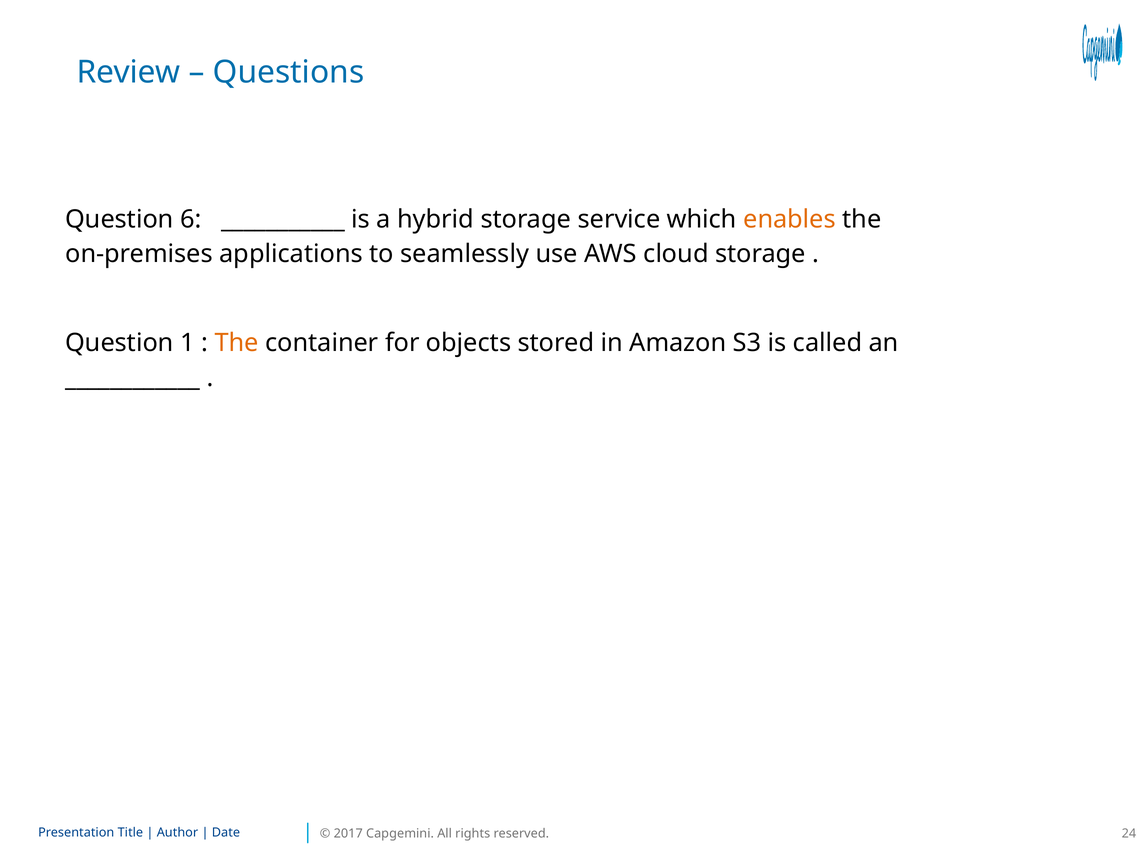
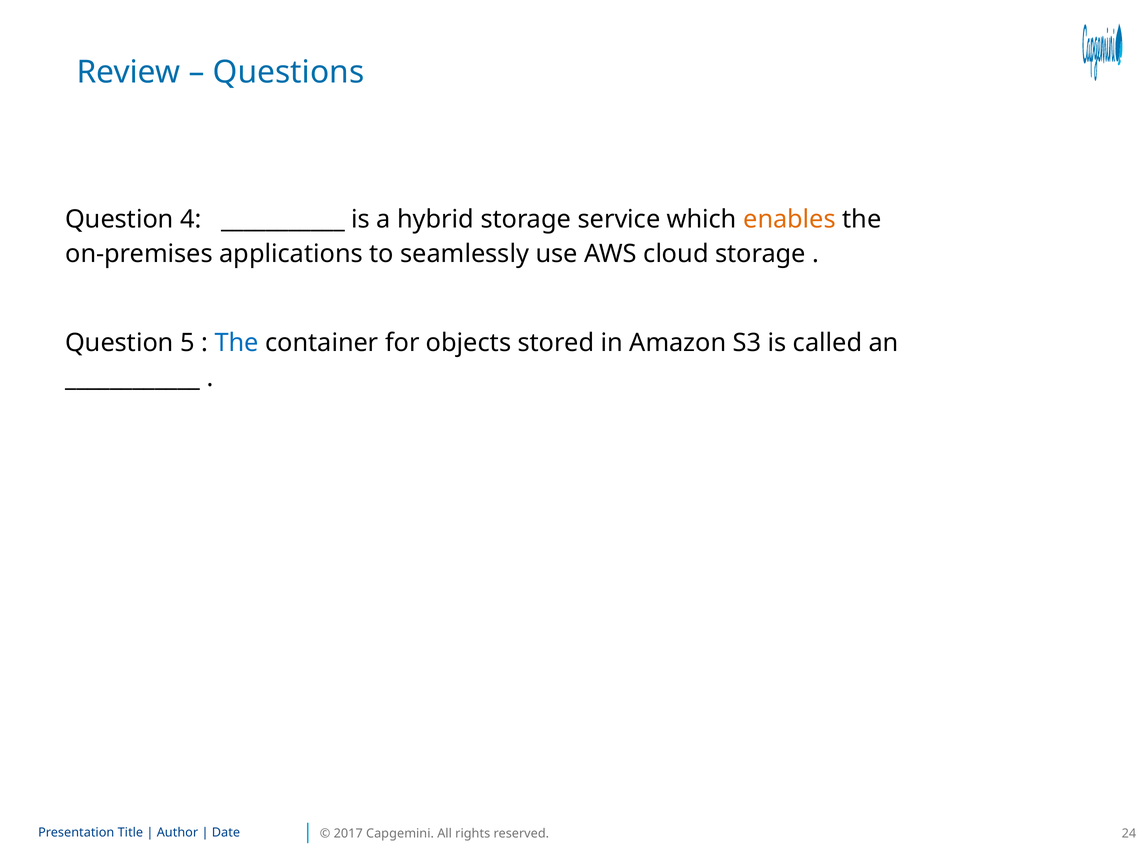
6: 6 -> 4
1: 1 -> 5
The at (237, 343) colour: orange -> blue
